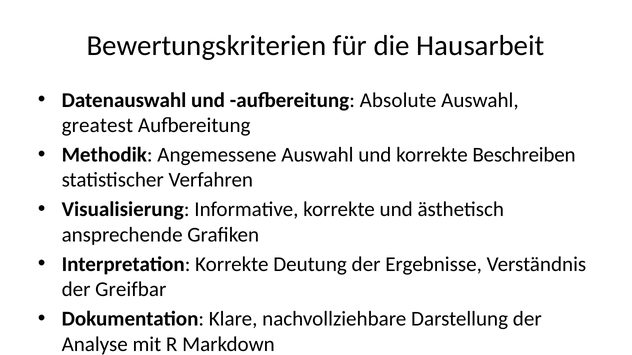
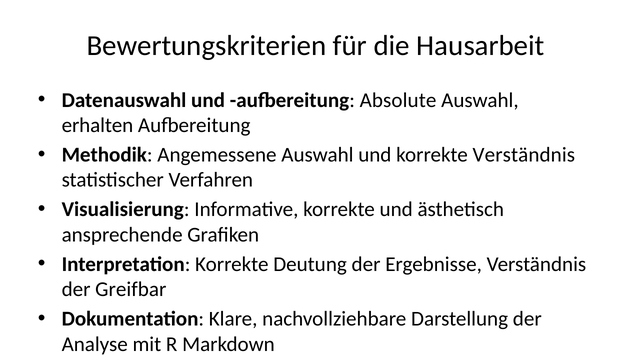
greatest: greatest -> erhalten
korrekte Beschreiben: Beschreiben -> Verständnis
